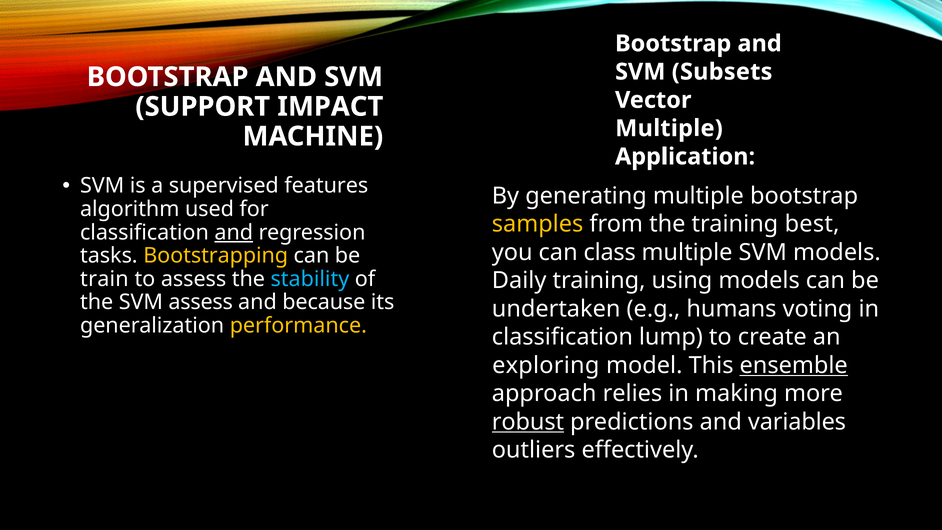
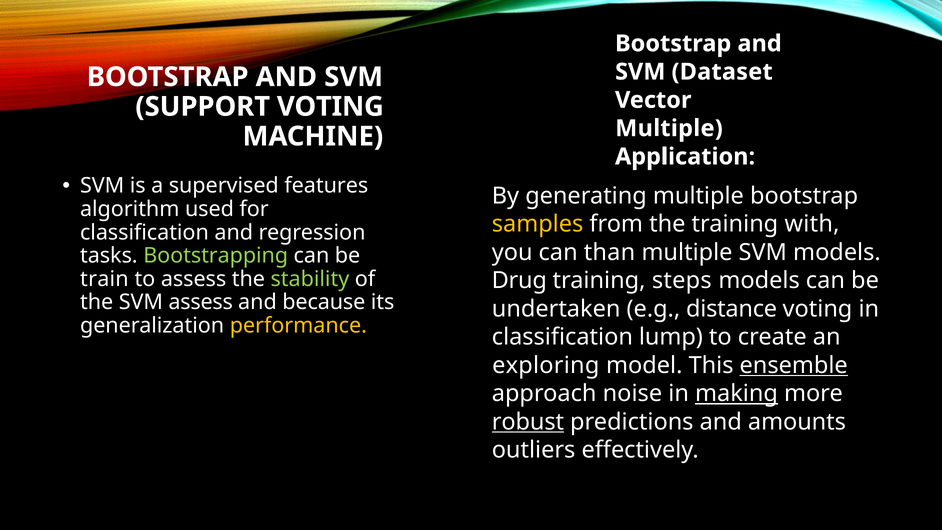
Subsets: Subsets -> Dataset
SUPPORT IMPACT: IMPACT -> VOTING
best: best -> with
and at (234, 232) underline: present -> none
class: class -> than
Bootstrapping colour: yellow -> light green
stability colour: light blue -> light green
Daily: Daily -> Drug
using: using -> steps
humans: humans -> distance
relies: relies -> noise
making underline: none -> present
variables: variables -> amounts
